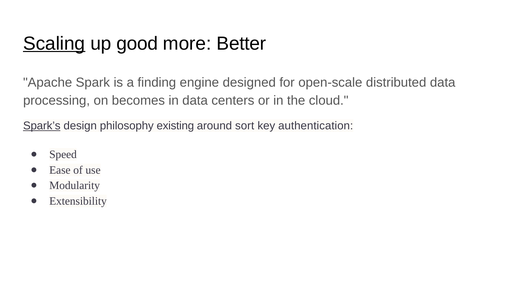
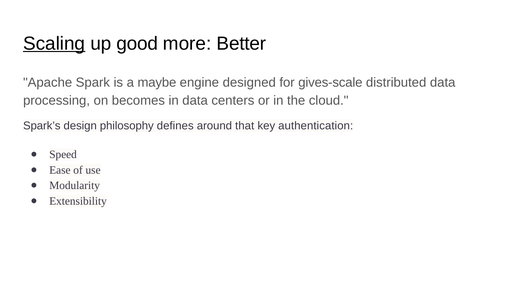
finding: finding -> maybe
open-scale: open-scale -> gives-scale
Spark’s underline: present -> none
existing: existing -> defines
sort: sort -> that
